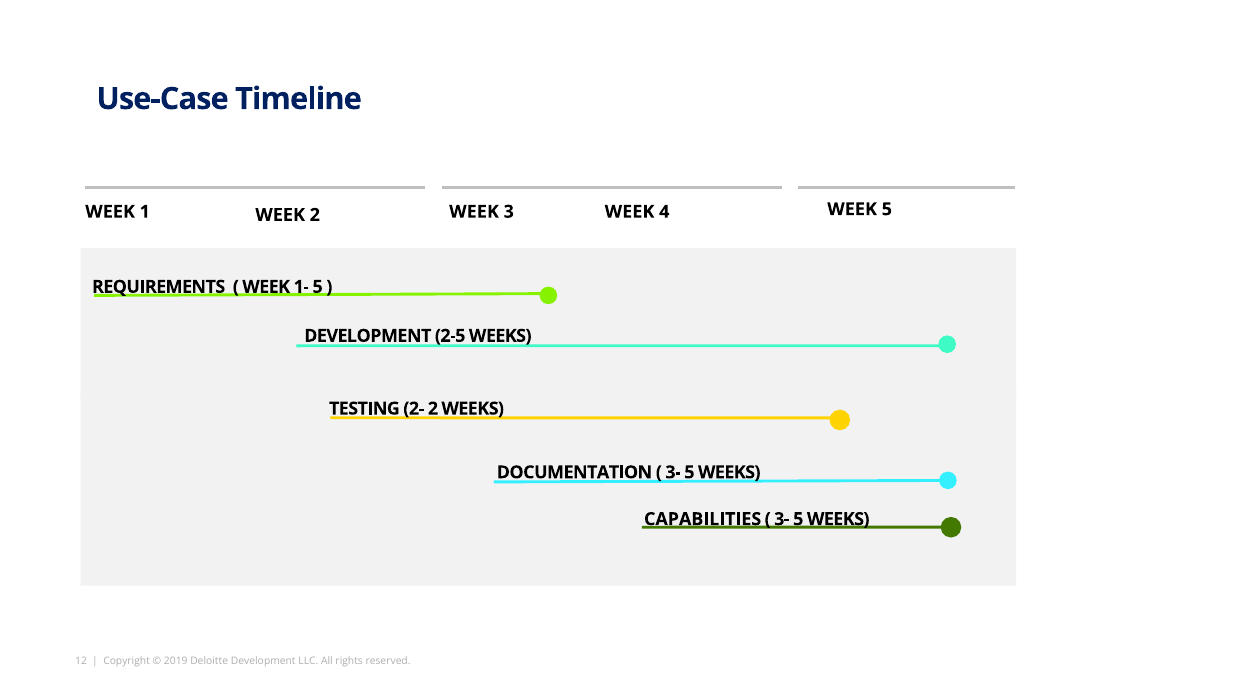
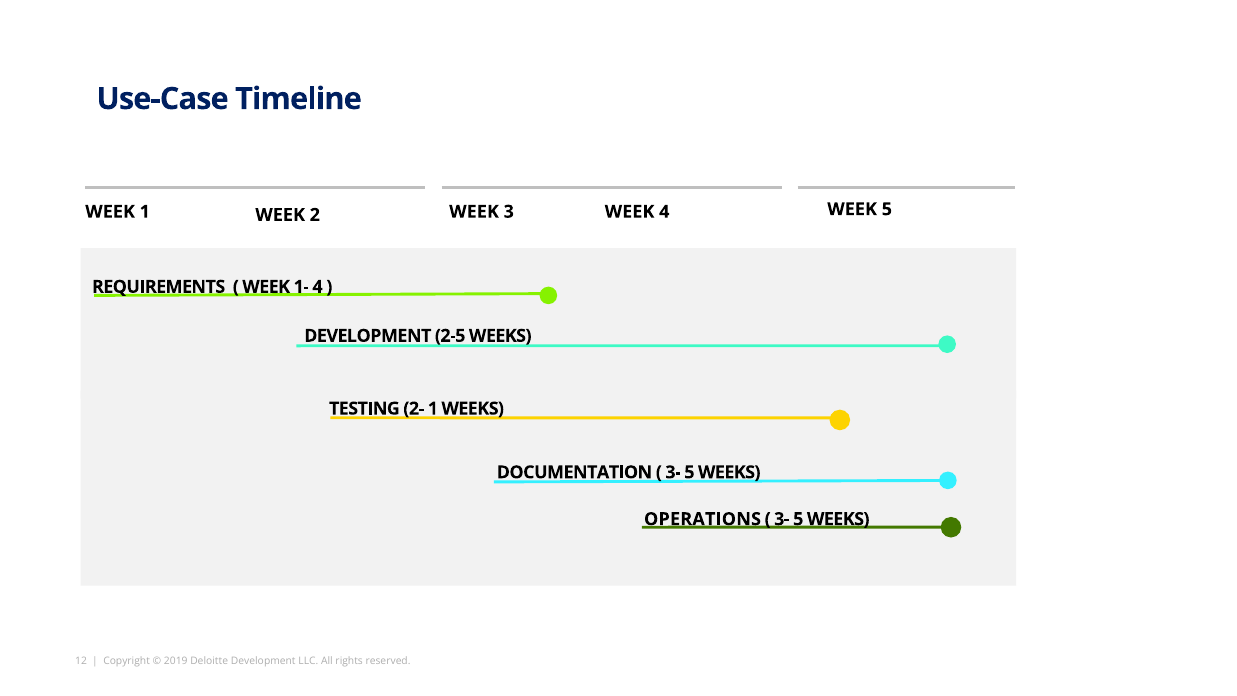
1- 5: 5 -> 4
2- 2: 2 -> 1
CAPABILITIES: CAPABILITIES -> OPERATIONS
